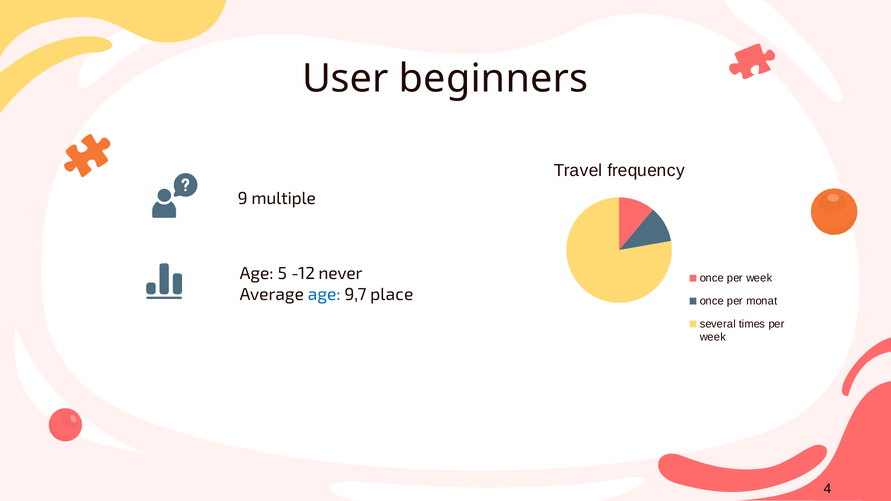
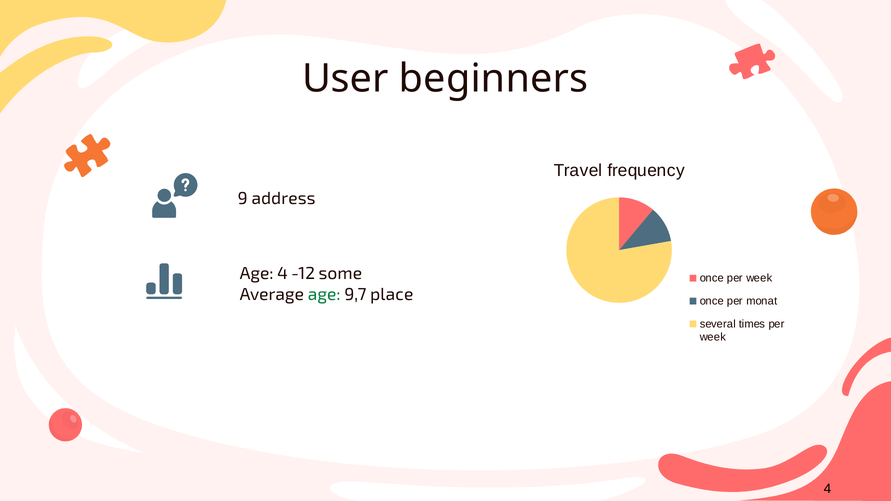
multiple: multiple -> address
Age 5: 5 -> 4
never: never -> some
age at (324, 295) colour: blue -> green
